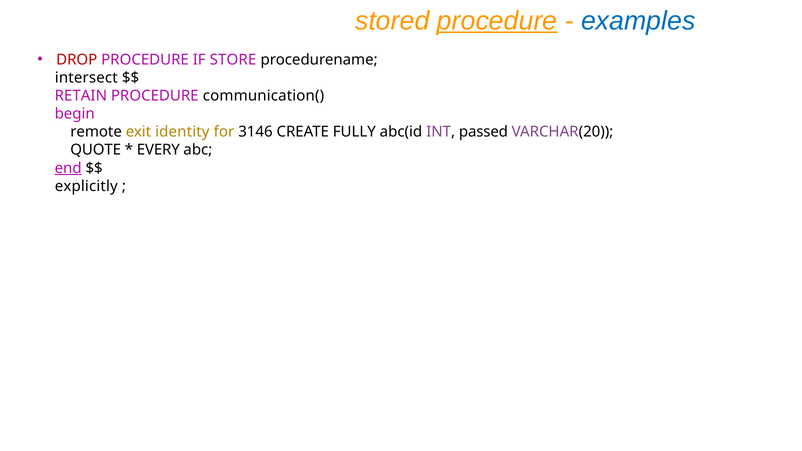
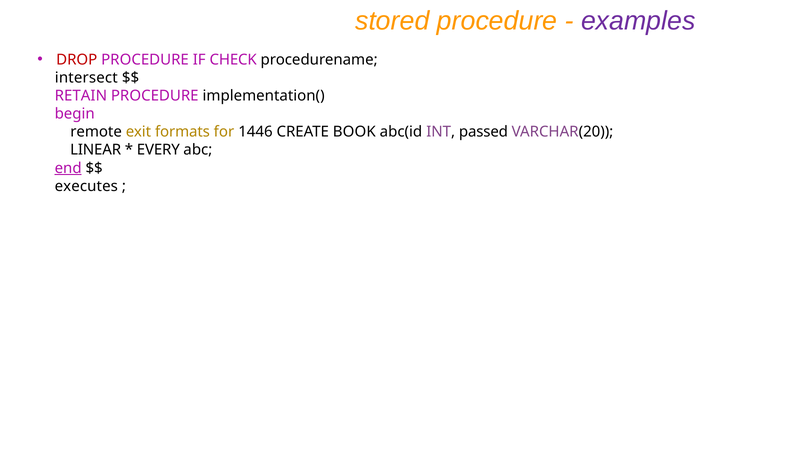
procedure at (497, 21) underline: present -> none
examples colour: blue -> purple
STORE: STORE -> CHECK
communication(: communication( -> implementation(
identity: identity -> formats
3146: 3146 -> 1446
FULLY: FULLY -> BOOK
QUOTE: QUOTE -> LINEAR
explicitly: explicitly -> executes
